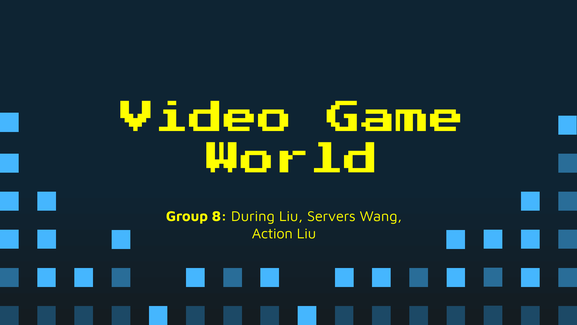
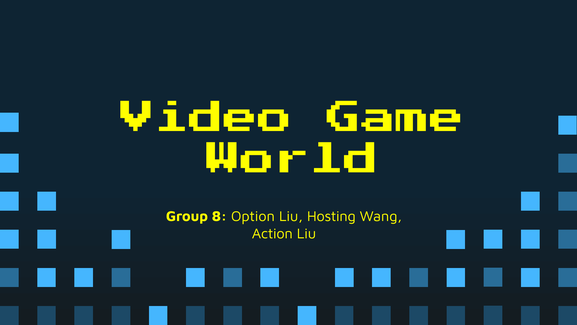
During: During -> Option
Servers: Servers -> Hosting
